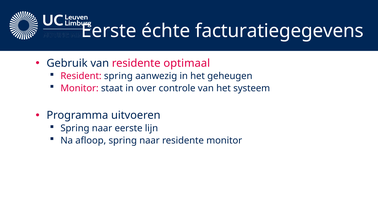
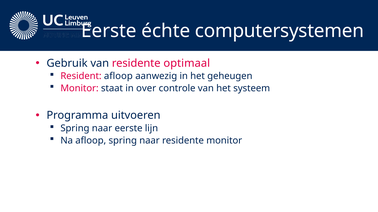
facturatiegegevens: facturatiegegevens -> computersystemen
Resident spring: spring -> afloop
